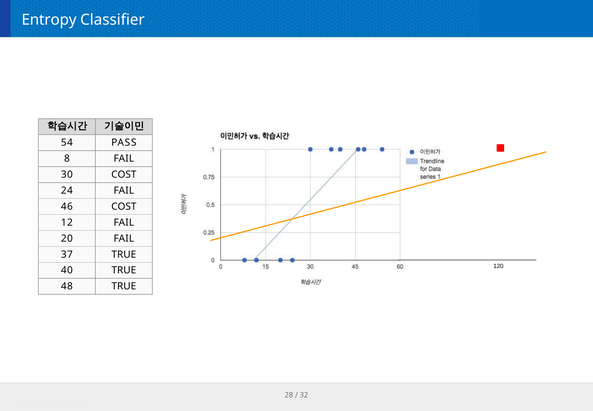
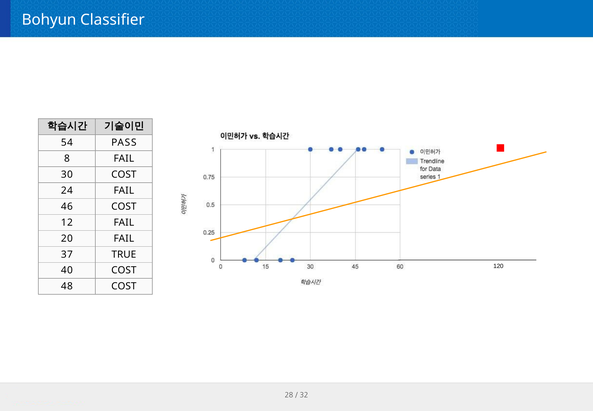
Entropy: Entropy -> Bohyun
40 TRUE: TRUE -> COST
48 TRUE: TRUE -> COST
